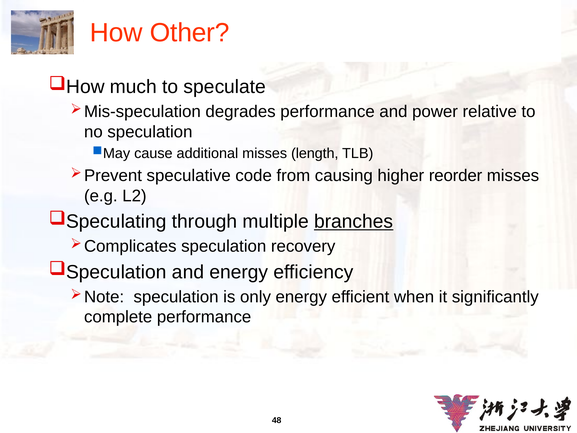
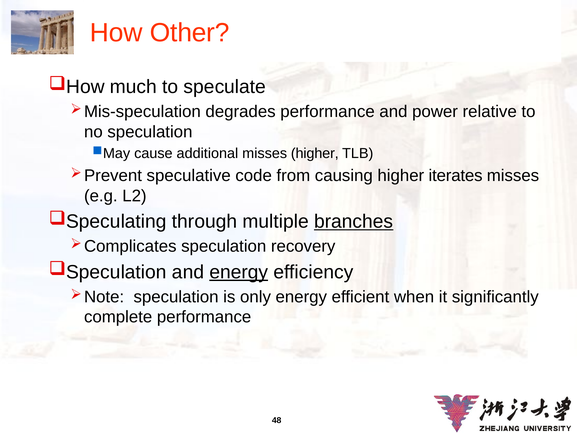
misses length: length -> higher
reorder: reorder -> iterates
energy at (239, 272) underline: none -> present
